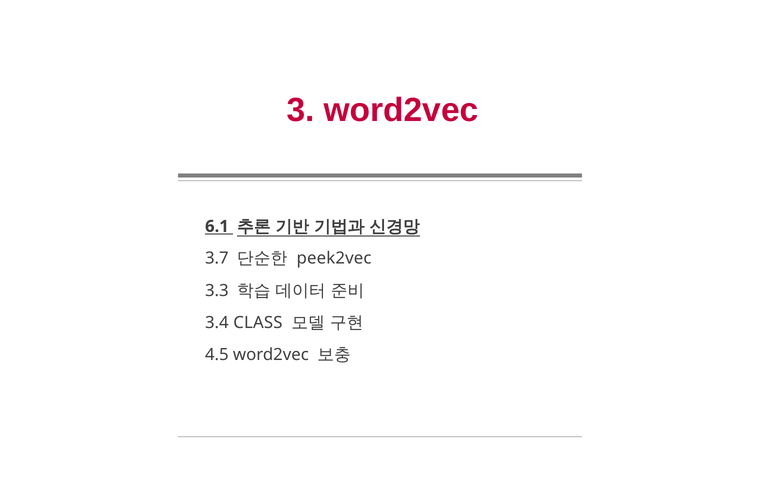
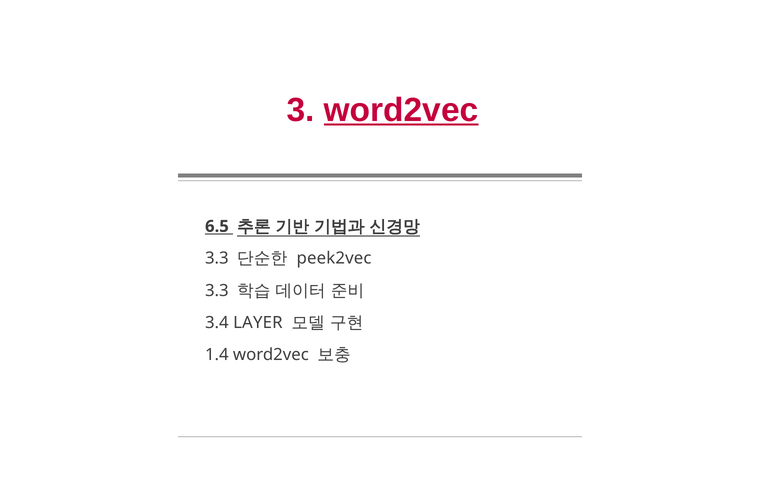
word2vec at (401, 110) underline: none -> present
6.1: 6.1 -> 6.5
3.7 at (217, 258): 3.7 -> 3.3
CLASS: CLASS -> LAYER
4.5: 4.5 -> 1.4
